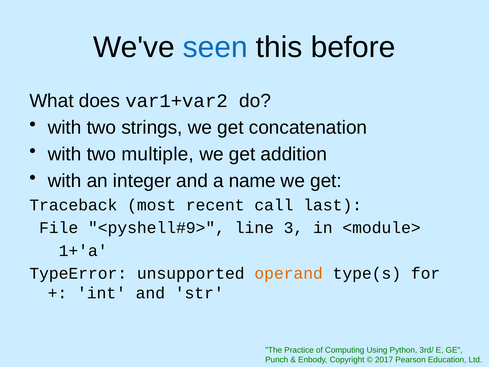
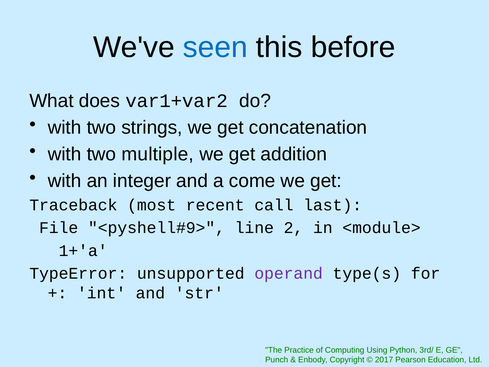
name: name -> come
3: 3 -> 2
operand colour: orange -> purple
